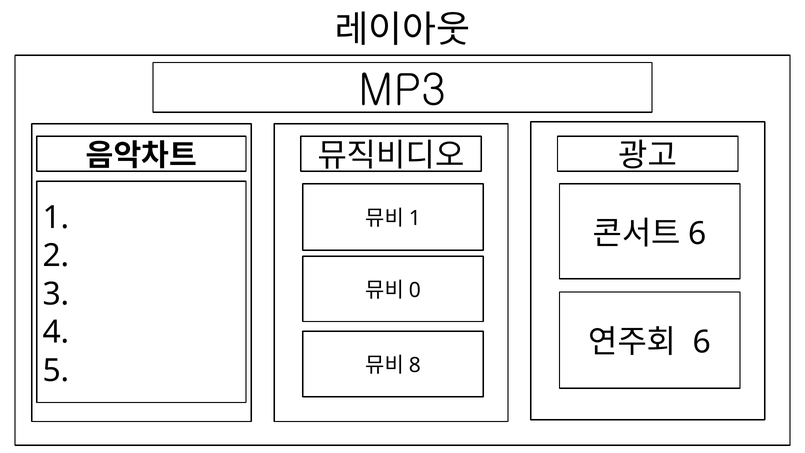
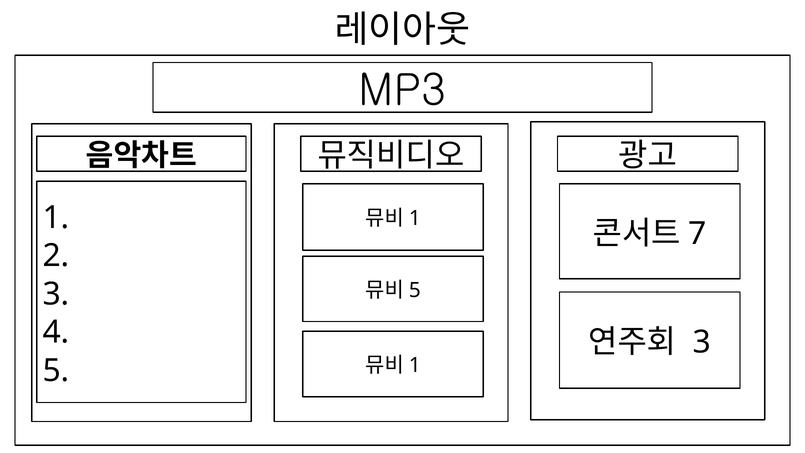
6 at (698, 233): 6 -> 7
0 at (415, 290): 0 -> 5
6 at (702, 342): 6 -> 3
8 at (415, 365): 8 -> 1
